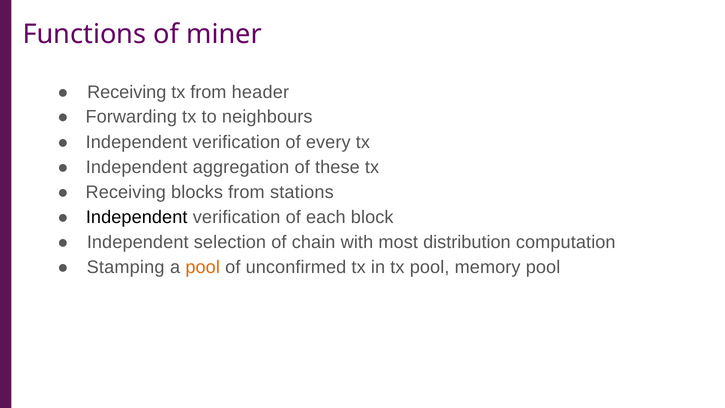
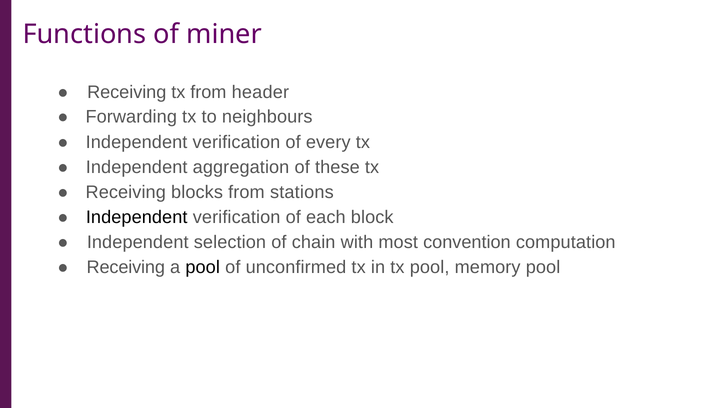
distribution: distribution -> convention
Stamping at (126, 267): Stamping -> Receiving
pool at (203, 267) colour: orange -> black
